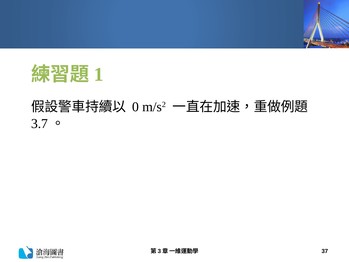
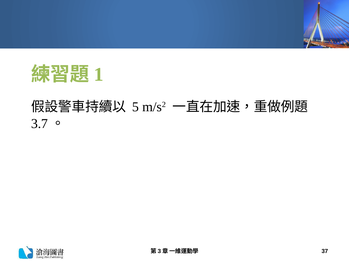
0: 0 -> 5
